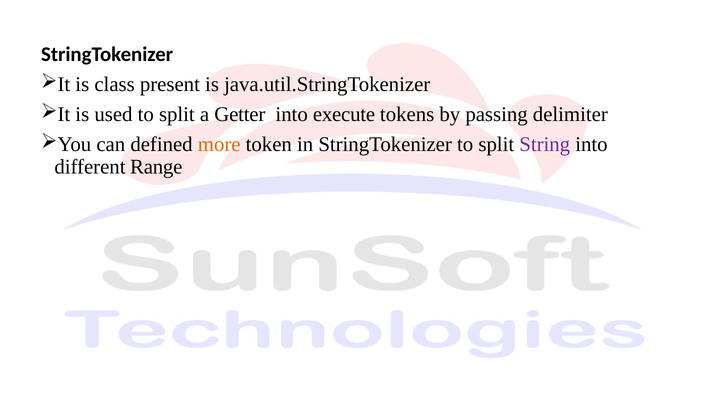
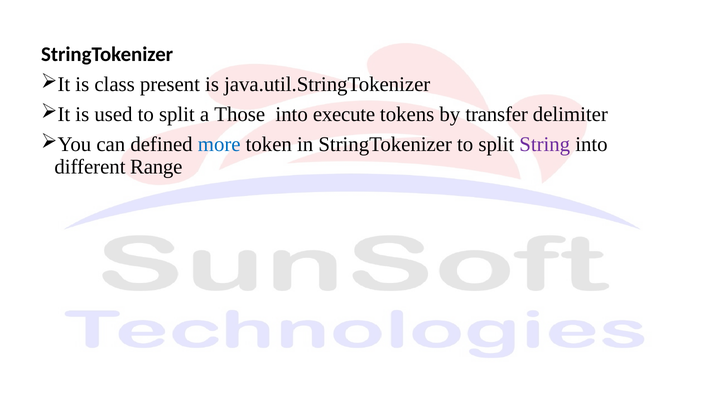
Getter: Getter -> Those
passing: passing -> transfer
more colour: orange -> blue
